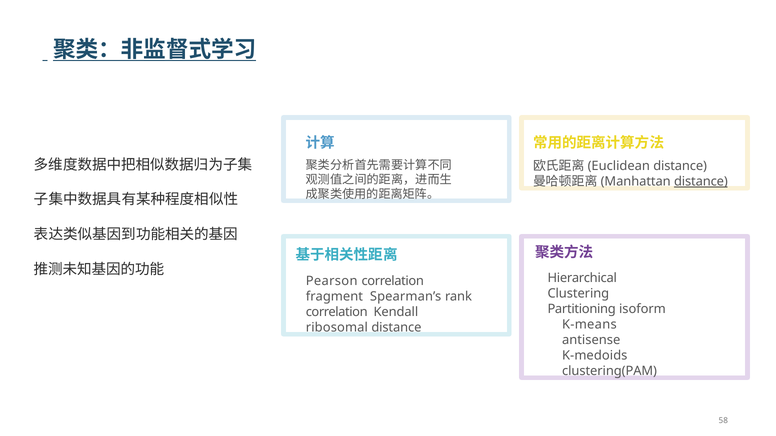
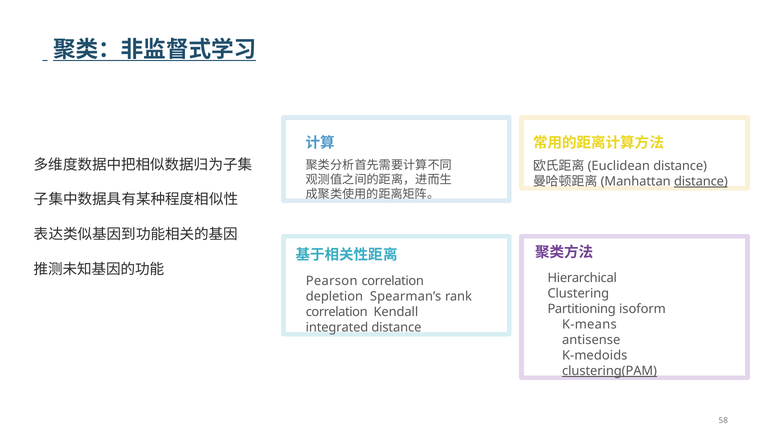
fragment: fragment -> depletion
ribosomal: ribosomal -> integrated
clustering(PAM underline: none -> present
